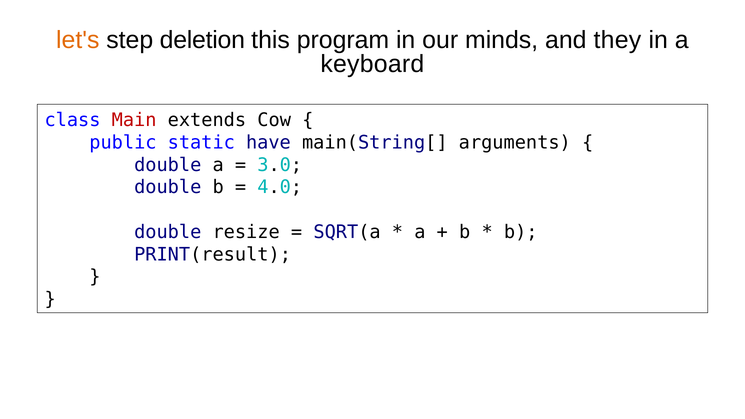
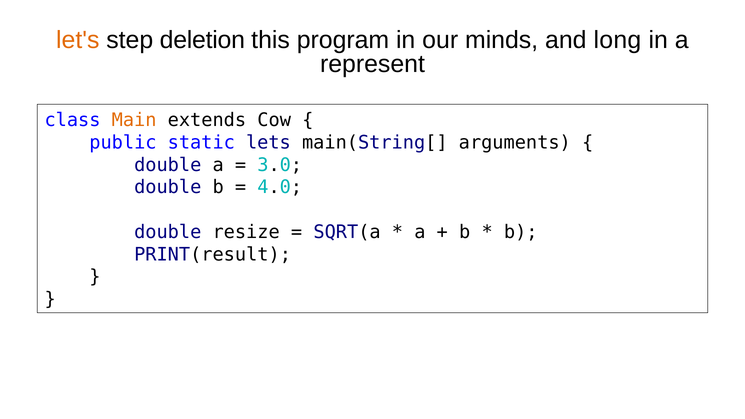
they: they -> long
keyboard: keyboard -> represent
Main colour: red -> orange
have: have -> lets
